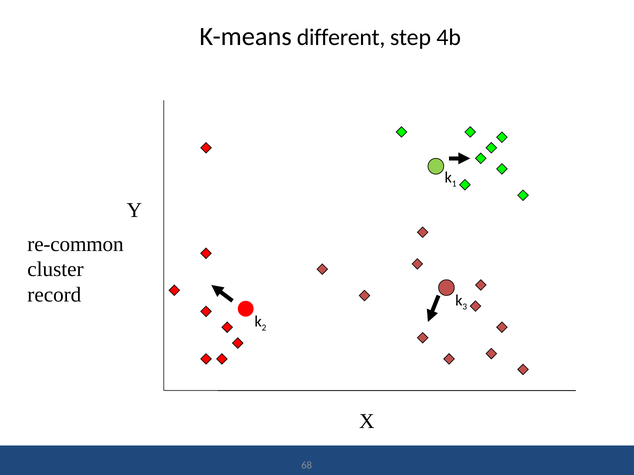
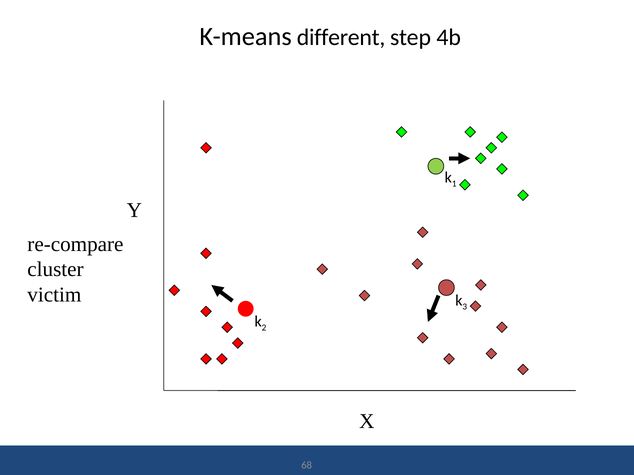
re-common: re-common -> re-compare
record: record -> victim
